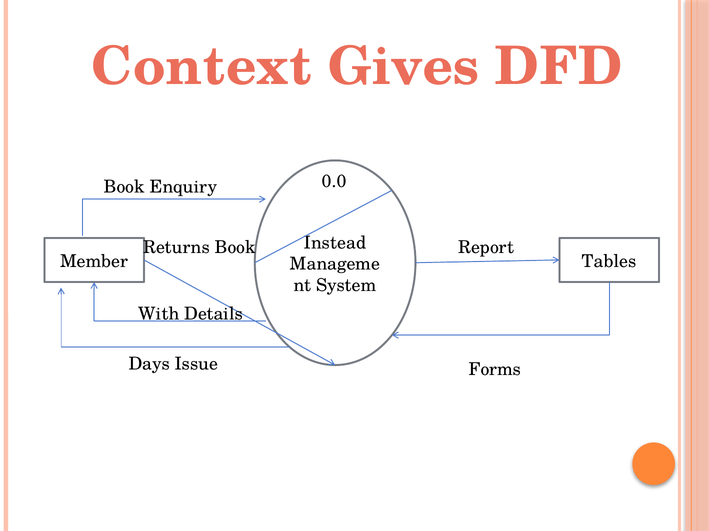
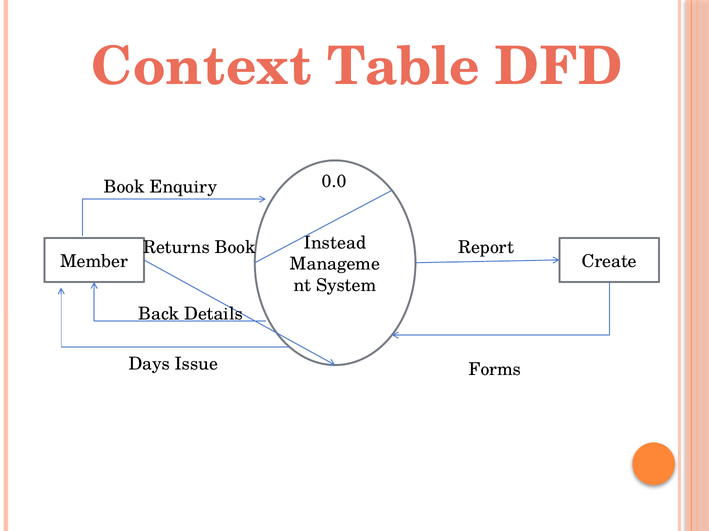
Gives: Gives -> Table
Tables: Tables -> Create
With: With -> Back
